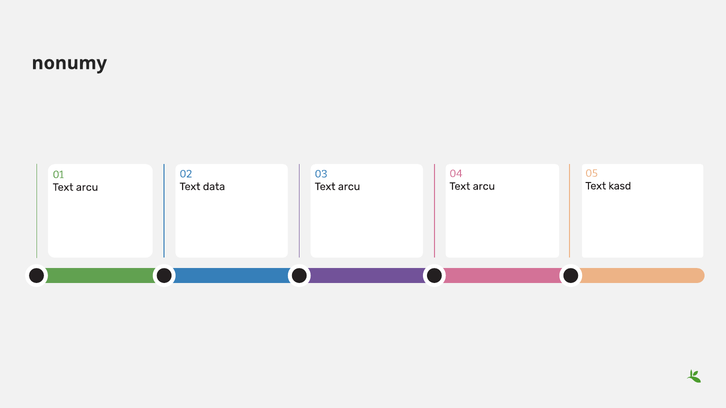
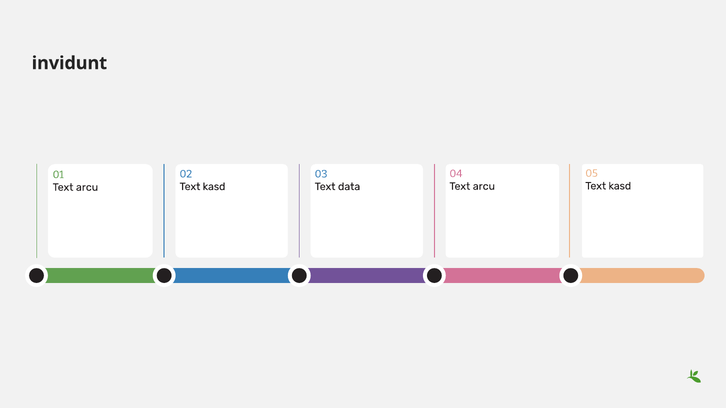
nonumy: nonumy -> invidunt
data at (214, 187): data -> kasd
arcu at (349, 187): arcu -> data
